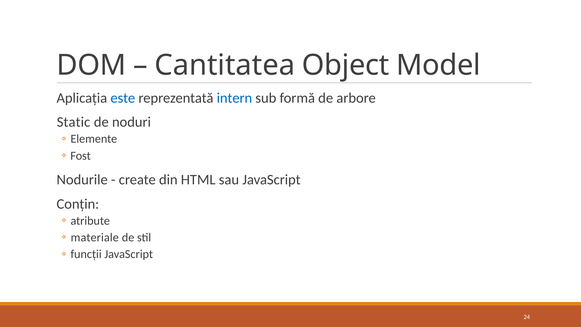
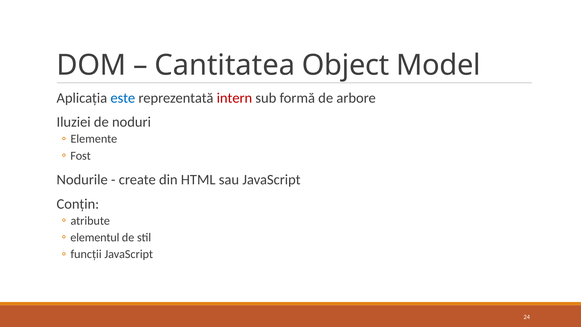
intern colour: blue -> red
Static: Static -> Iluziei
materiale: materiale -> elementul
